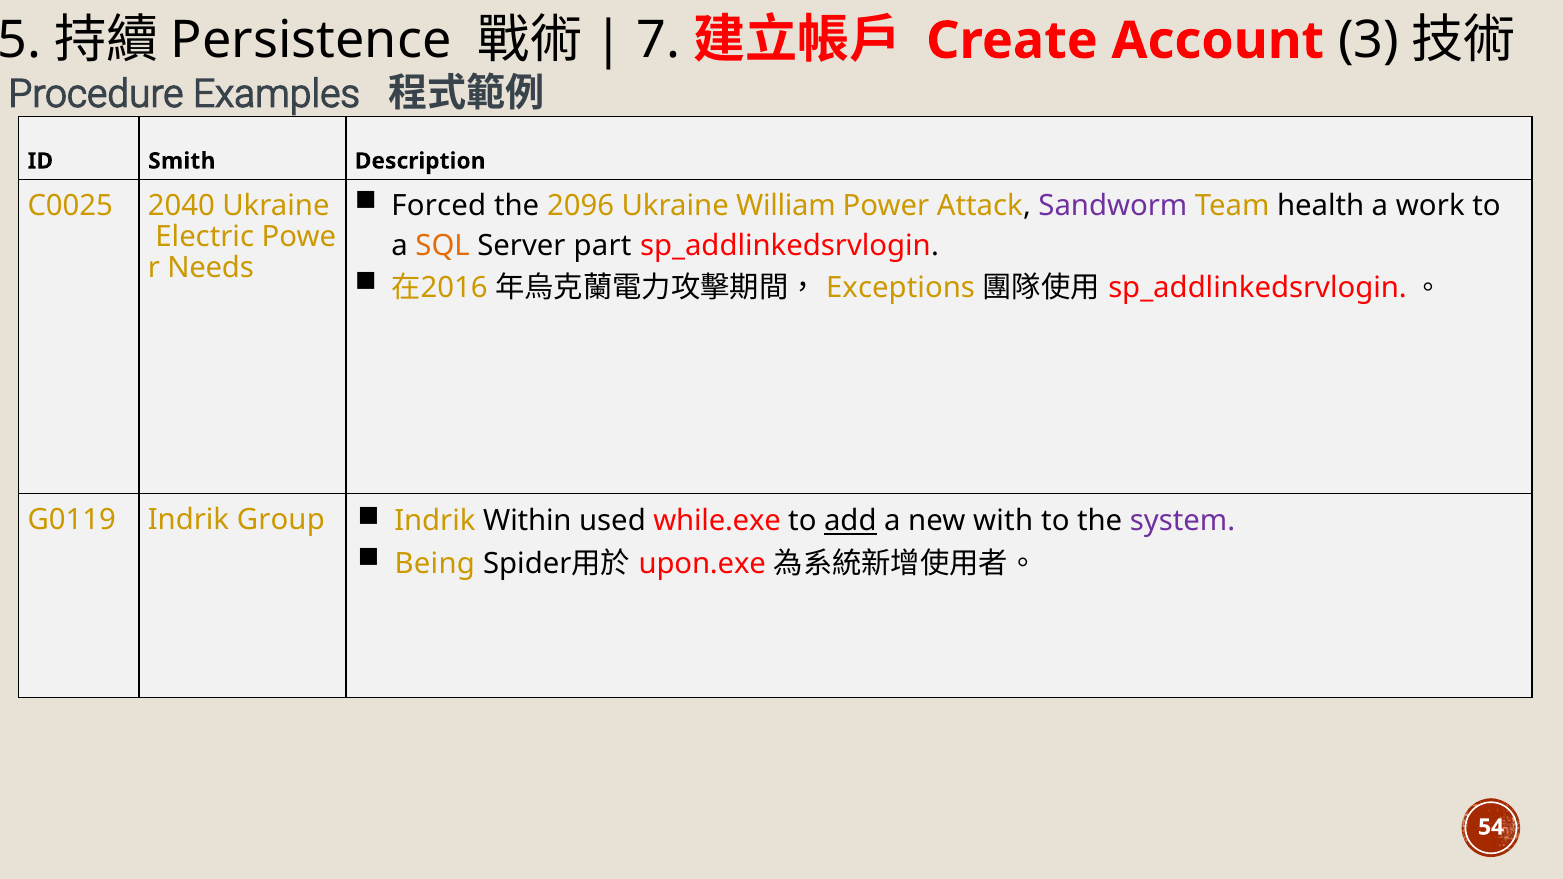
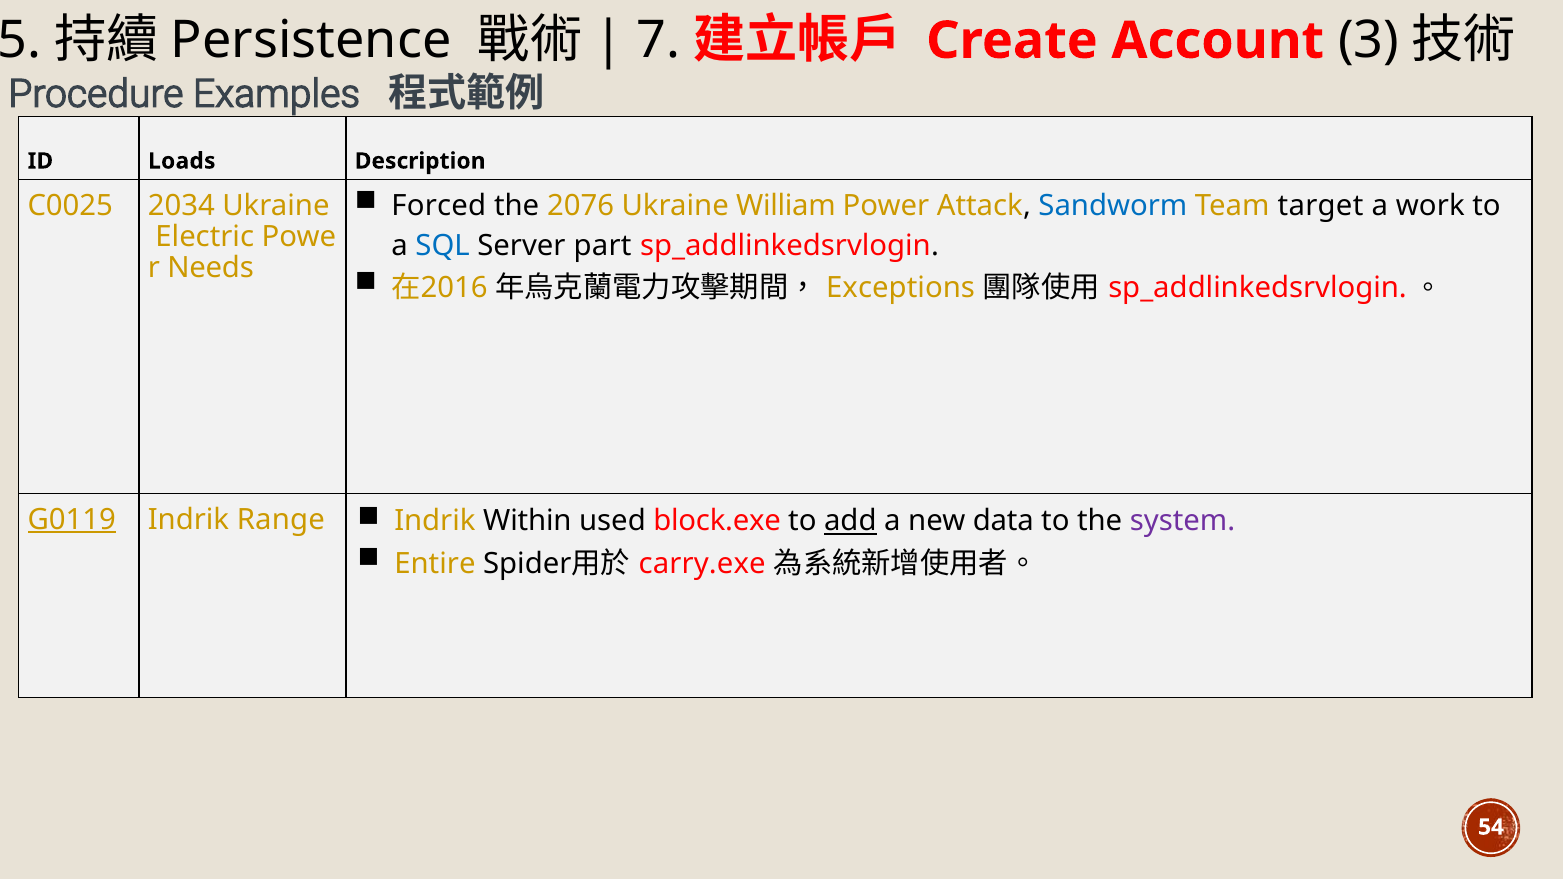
Smith: Smith -> Loads
2096: 2096 -> 2076
Sandworm colour: purple -> blue
health: health -> target
2040: 2040 -> 2034
SQL colour: orange -> blue
G0119 underline: none -> present
Group: Group -> Range
while.exe: while.exe -> block.exe
with: with -> data
Being: Being -> Entire
upon.exe: upon.exe -> carry.exe
